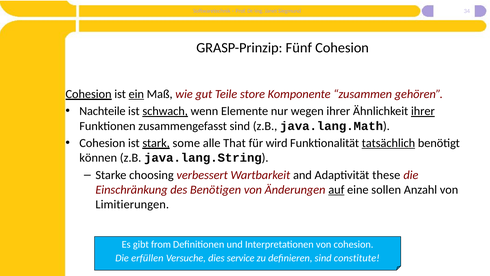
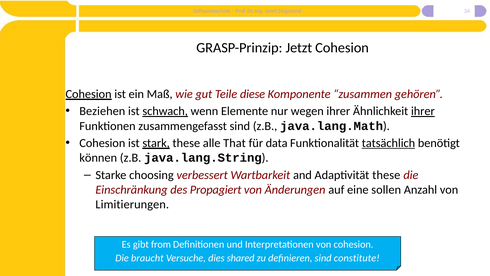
Fünf: Fünf -> Jetzt
ein underline: present -> none
store: store -> diese
Nachteile: Nachteile -> Beziehen
stark some: some -> these
wird: wird -> data
Benötigen: Benötigen -> Propagiert
auf underline: present -> none
erfüllen: erfüllen -> braucht
service: service -> shared
